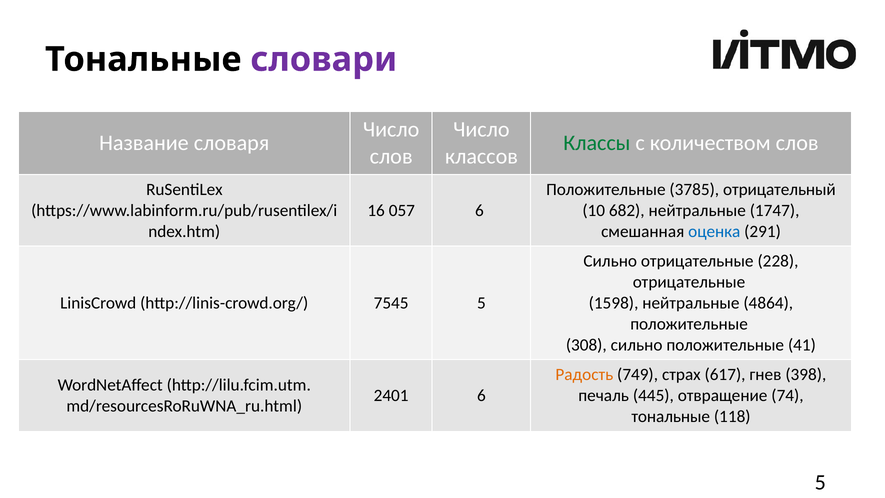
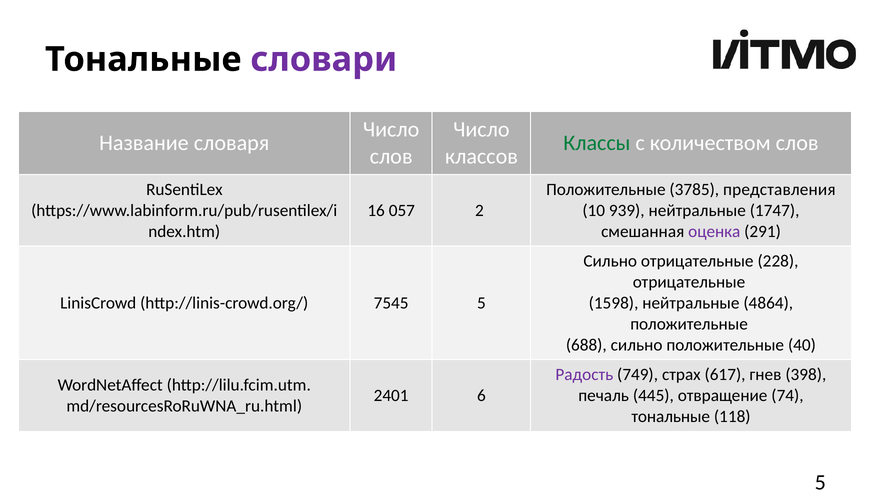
отрицательный: отрицательный -> представления
057 6: 6 -> 2
682: 682 -> 939
оценка colour: blue -> purple
308: 308 -> 688
41: 41 -> 40
Радость colour: orange -> purple
